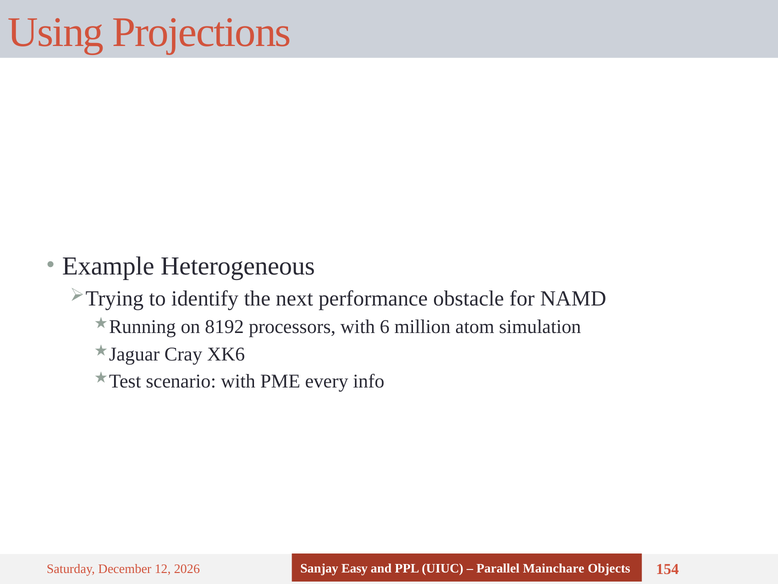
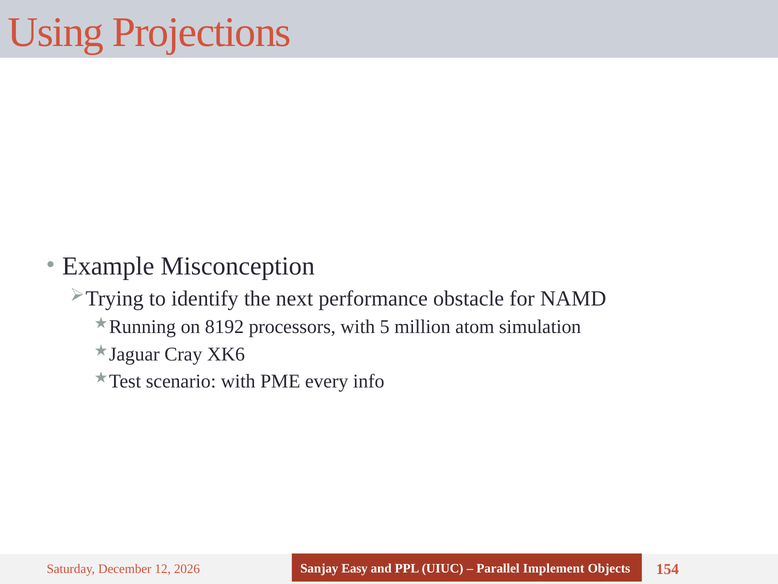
Heterogeneous: Heterogeneous -> Misconception
6: 6 -> 5
Mainchare: Mainchare -> Implement
